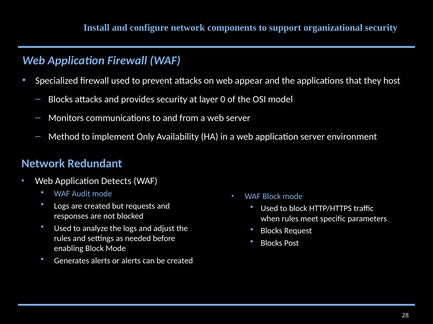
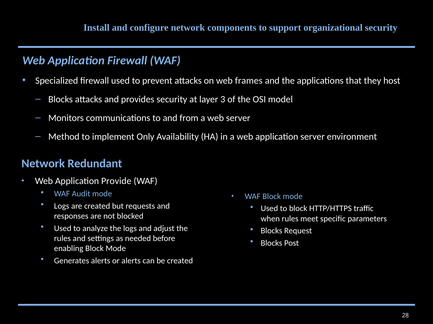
appear: appear -> frames
0: 0 -> 3
Detects: Detects -> Provide
